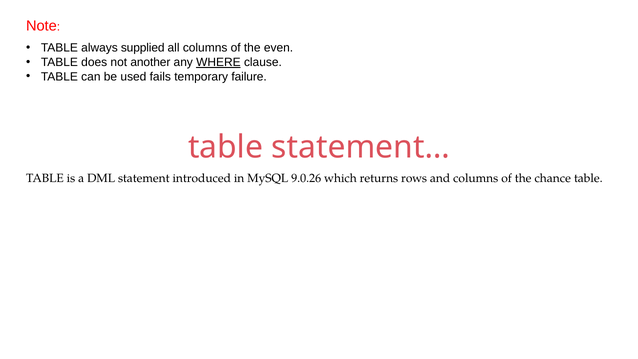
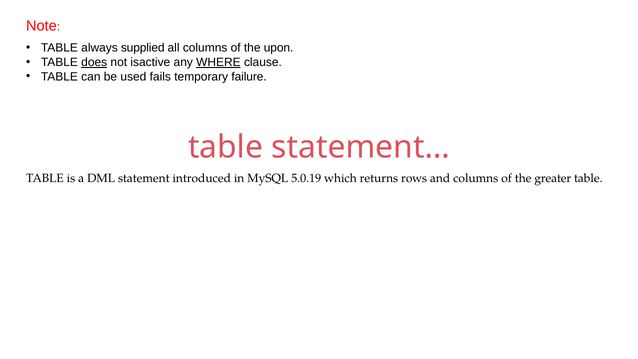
even: even -> upon
does underline: none -> present
another: another -> isactive
9.0.26: 9.0.26 -> 5.0.19
chance: chance -> greater
